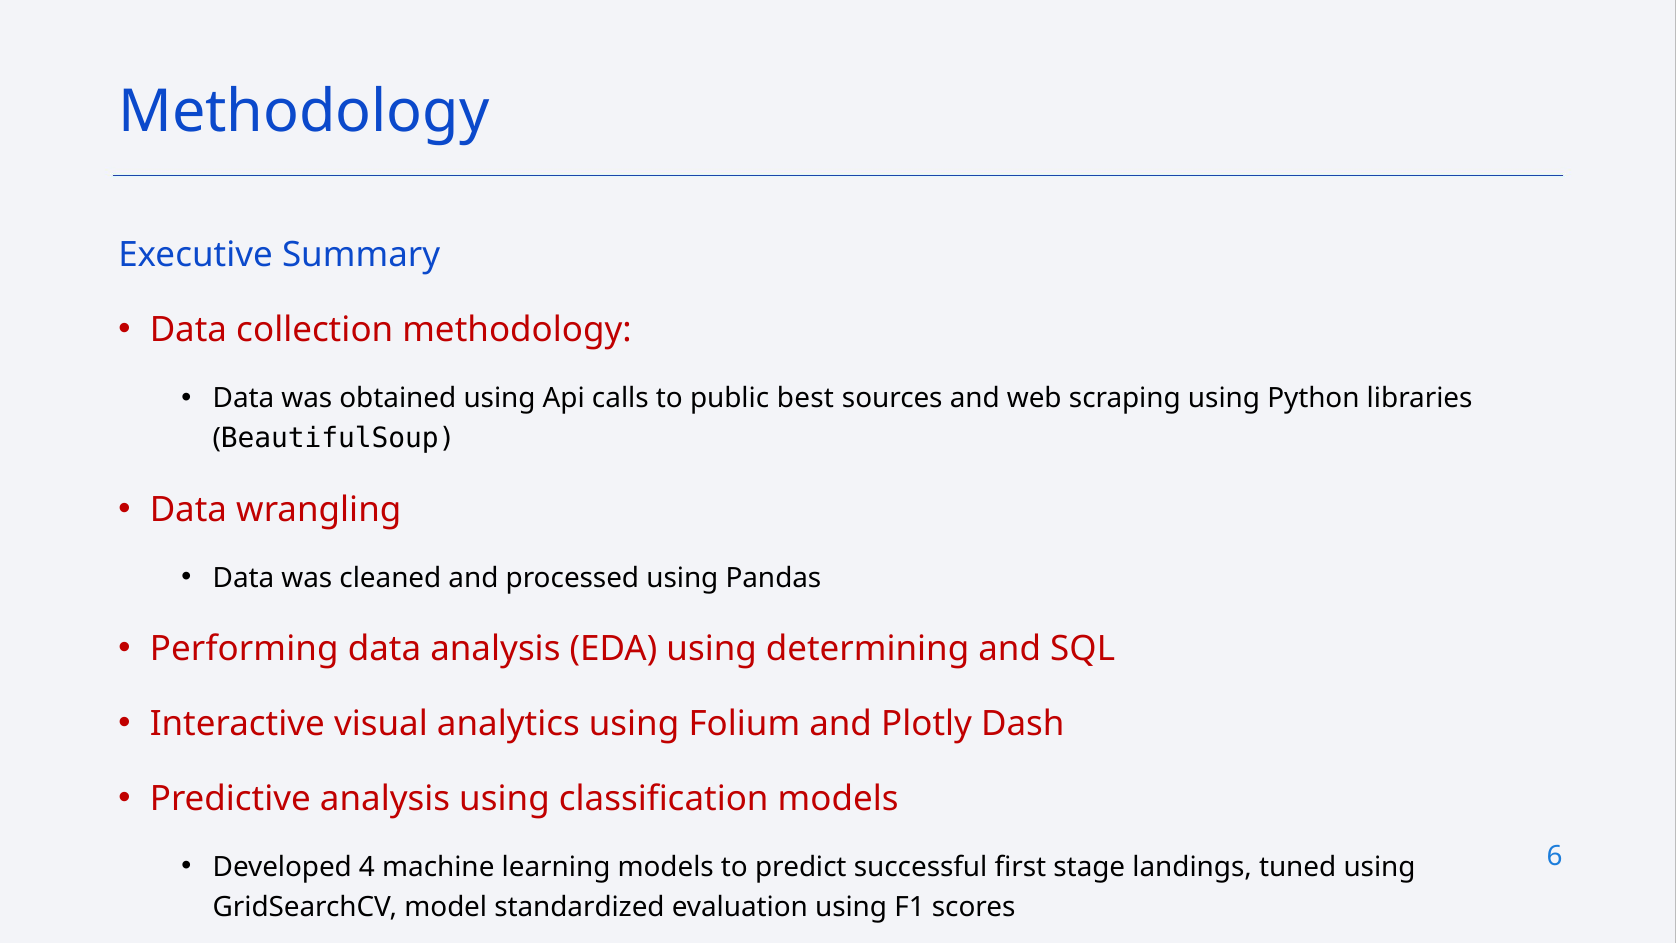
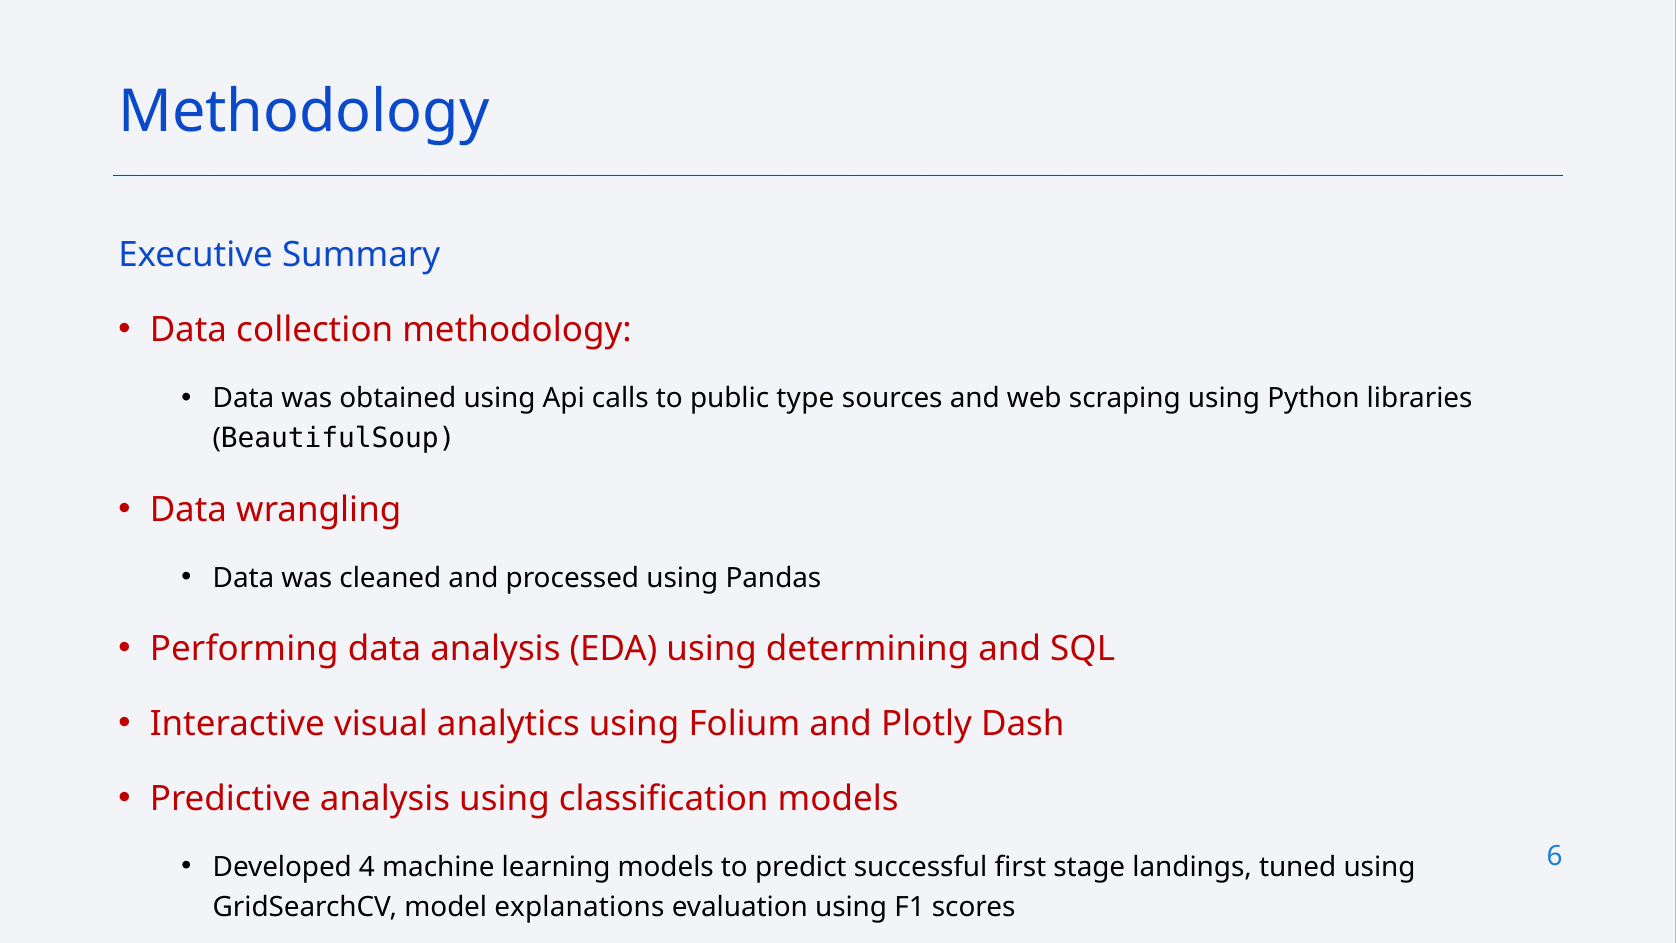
best: best -> type
standardized: standardized -> explanations
